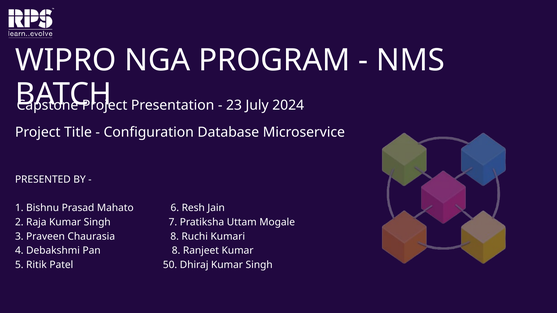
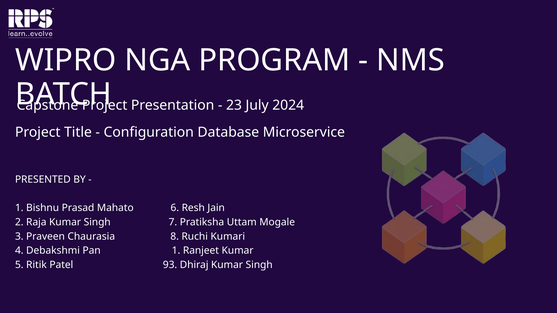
Pan 8: 8 -> 1
50: 50 -> 93
